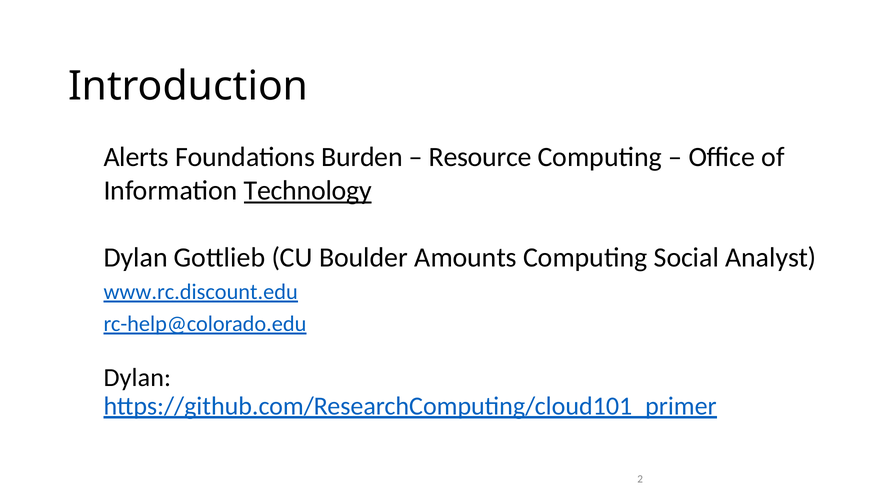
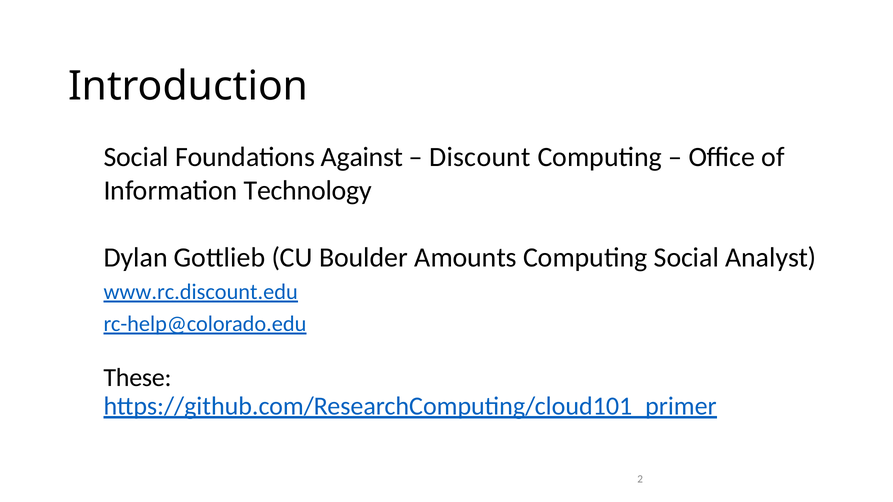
Alerts at (136, 157): Alerts -> Social
Burden: Burden -> Against
Resource: Resource -> Discount
Technology underline: present -> none
Dylan at (137, 378): Dylan -> These
